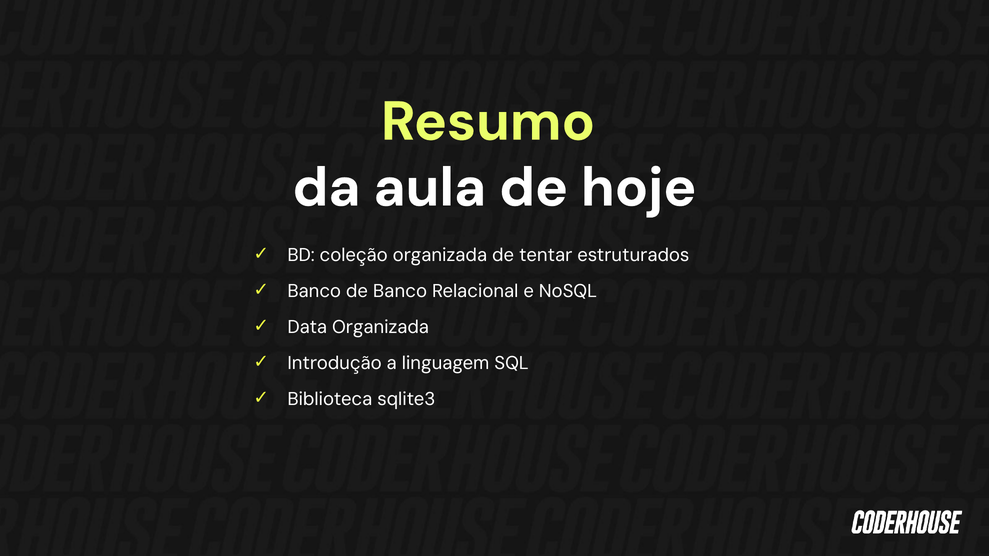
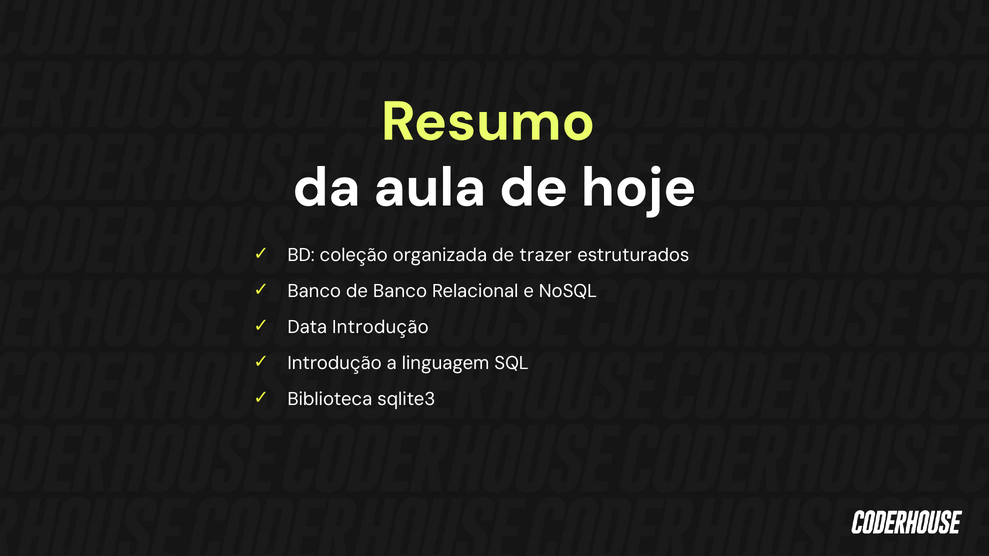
tentar: tentar -> trazer
Data Organizada: Organizada -> Introdução
